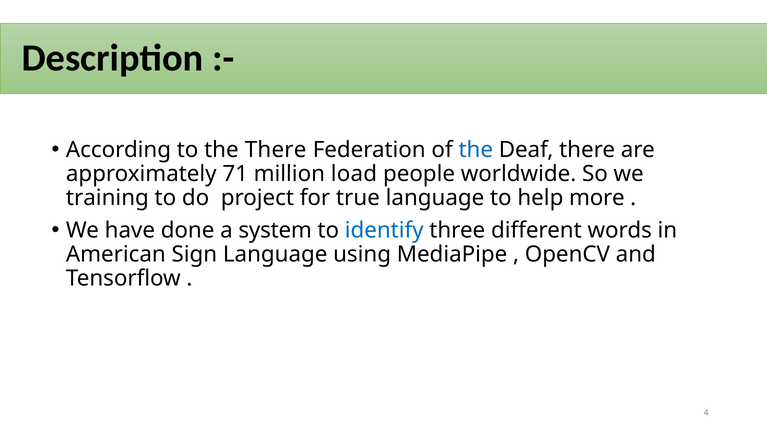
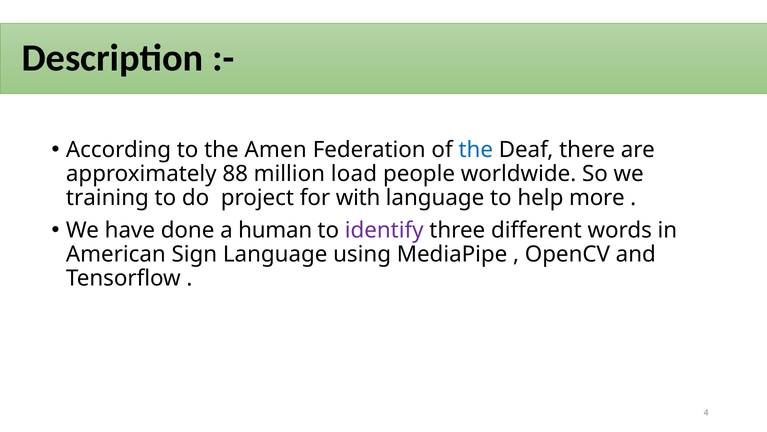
the There: There -> Amen
71: 71 -> 88
true: true -> with
system: system -> human
identify colour: blue -> purple
